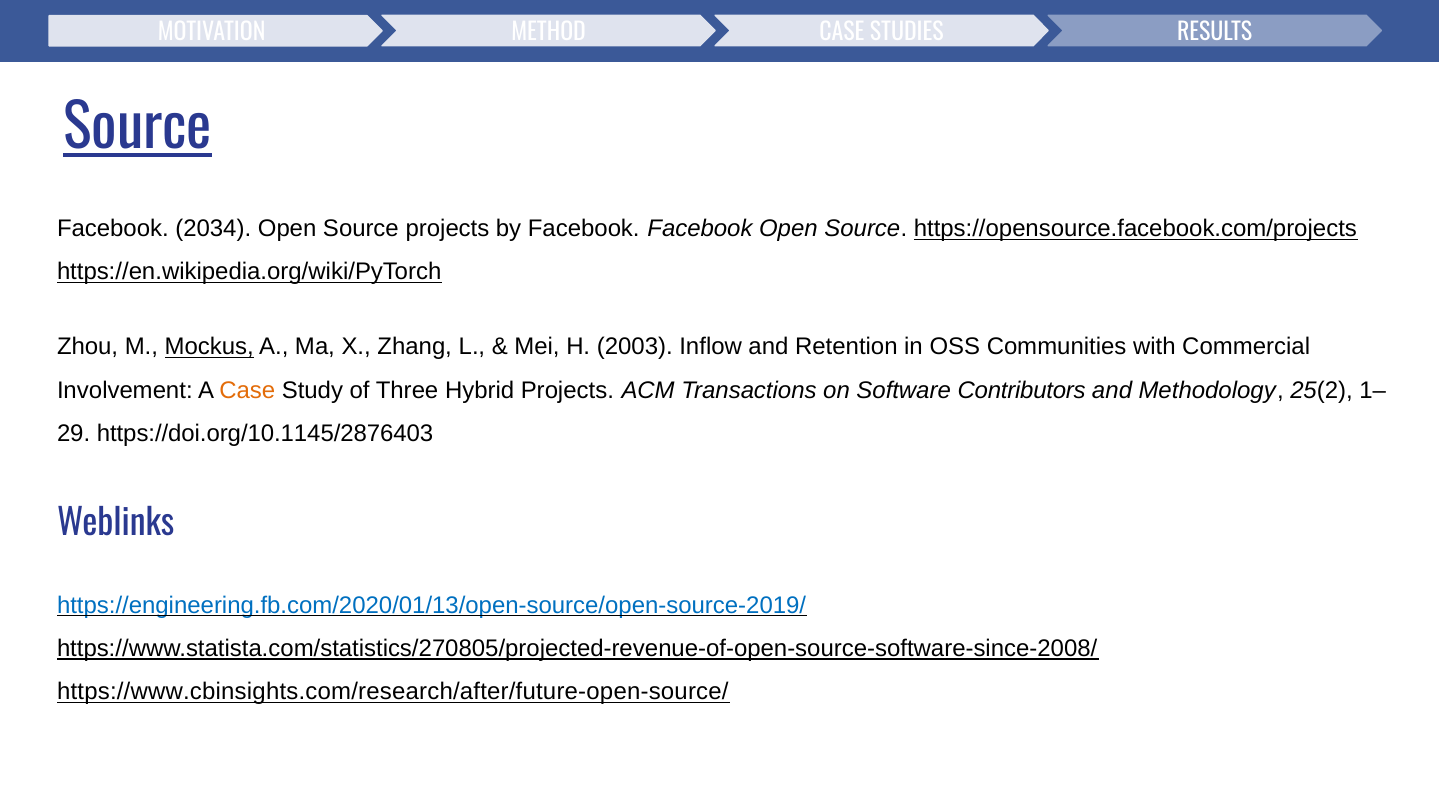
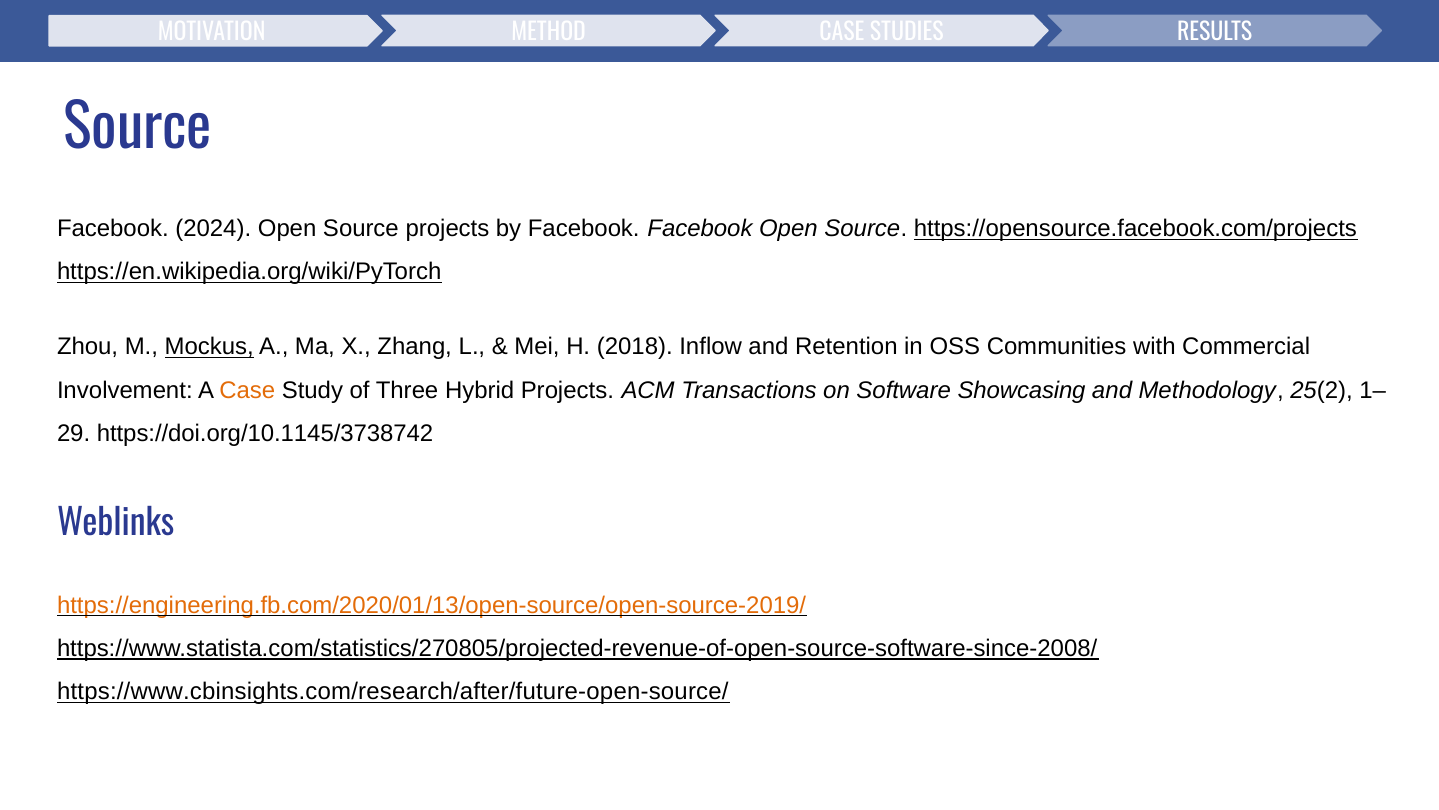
Source at (138, 129) underline: present -> none
2034: 2034 -> 2024
2003: 2003 -> 2018
Contributors: Contributors -> Showcasing
https://doi.org/10.1145/2876403: https://doi.org/10.1145/2876403 -> https://doi.org/10.1145/3738742
https://engineering.fb.com/2020/01/13/open-source/open-source-2019/ colour: blue -> orange
